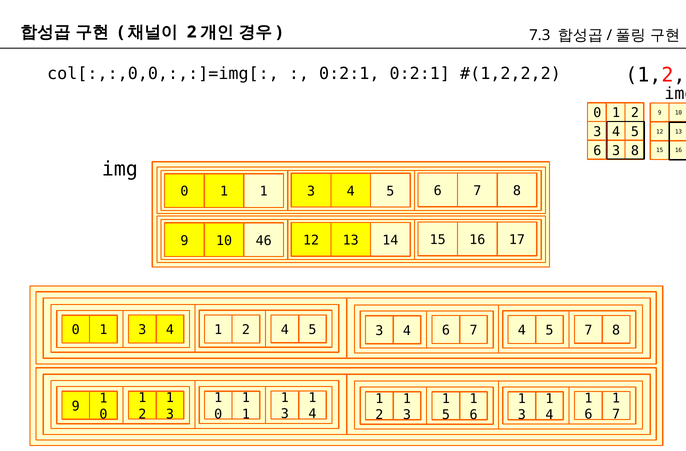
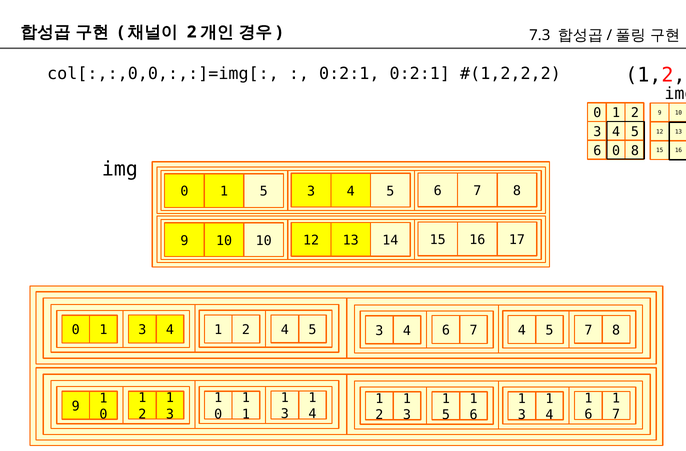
6 3: 3 -> 0
1 at (264, 191): 1 -> 5
10 46: 46 -> 10
